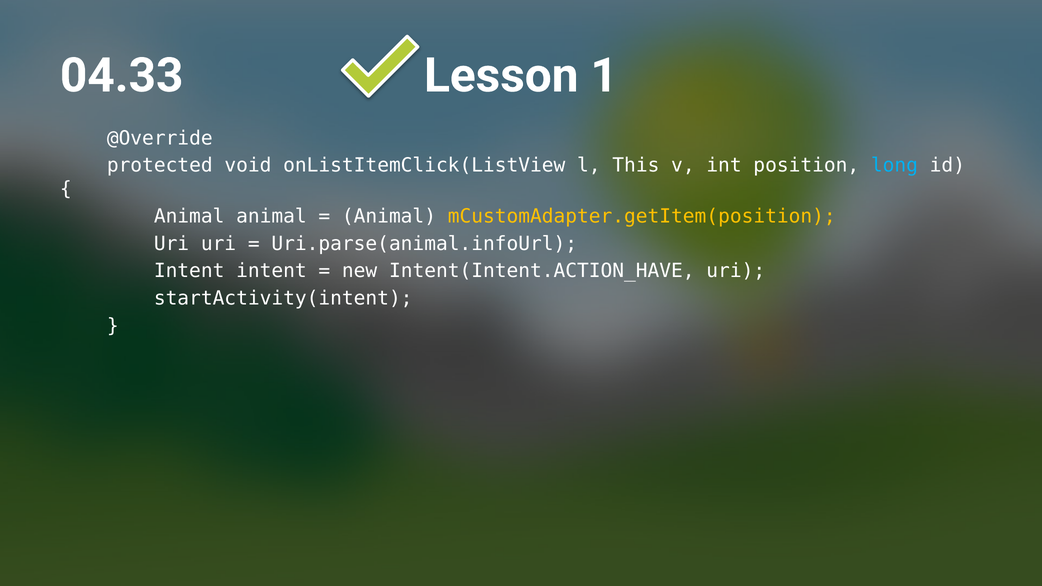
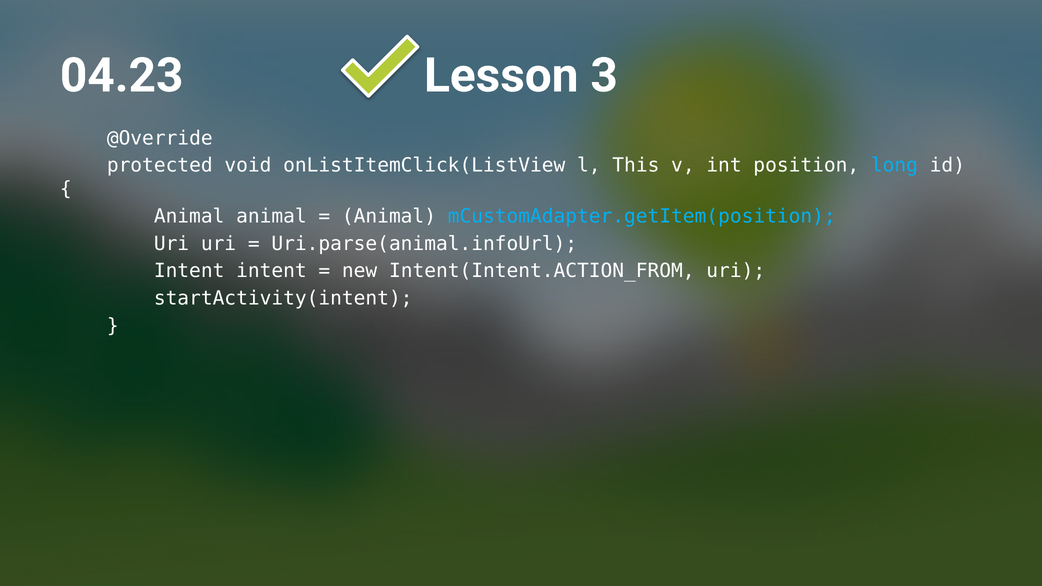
04.33: 04.33 -> 04.23
1: 1 -> 3
mCustomAdapter.getItem(position colour: yellow -> light blue
Intent(Intent.ACTION_HAVE: Intent(Intent.ACTION_HAVE -> Intent(Intent.ACTION_FROM
